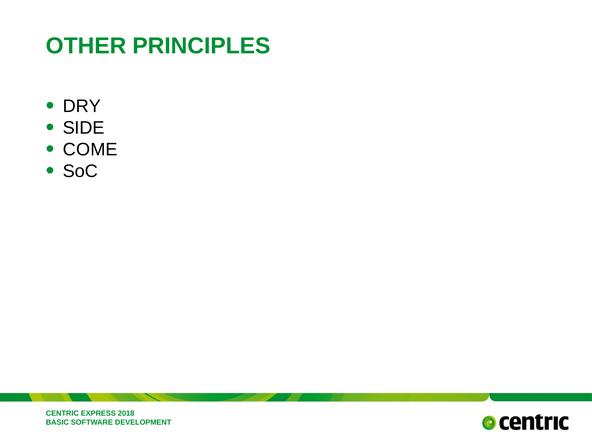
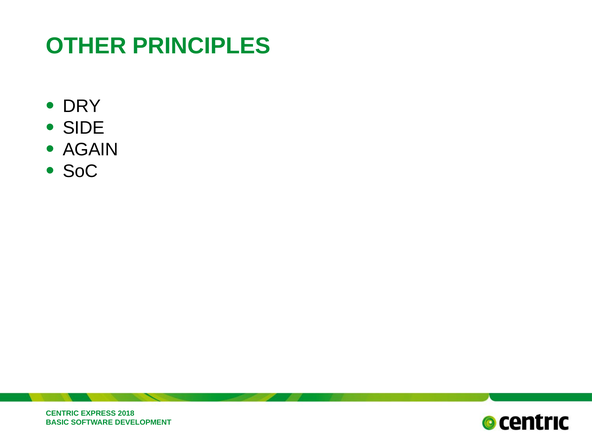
COME: COME -> AGAIN
